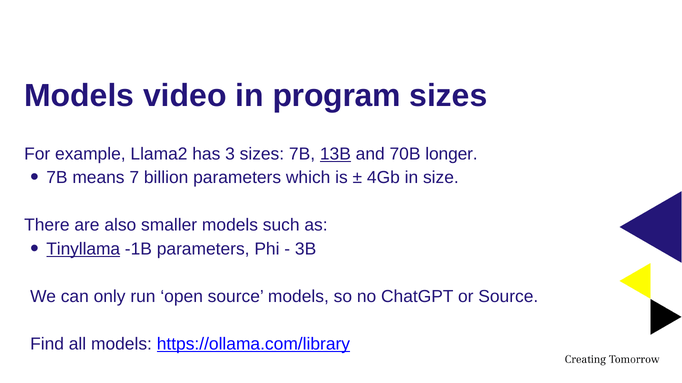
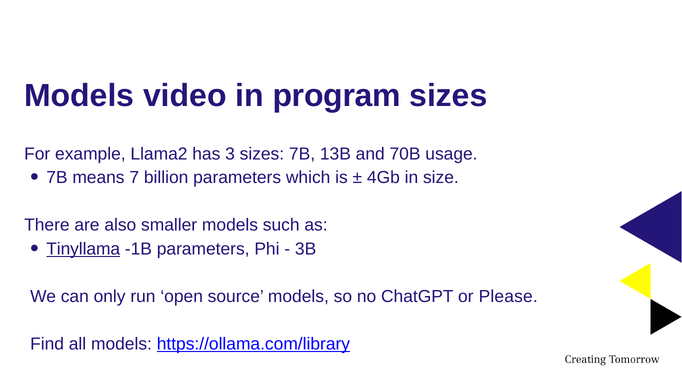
13B underline: present -> none
longer: longer -> usage
or Source: Source -> Please
